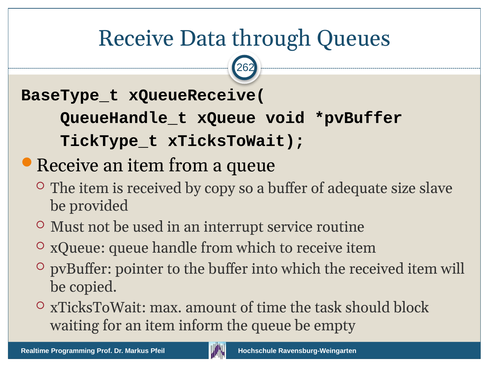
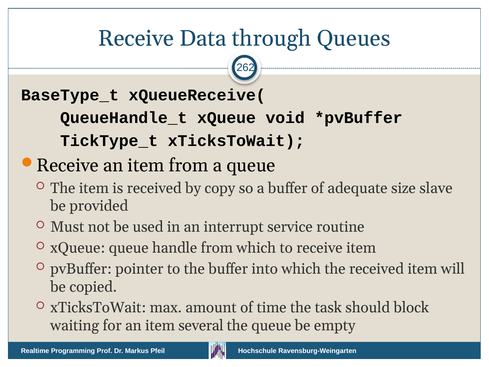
inform: inform -> several
